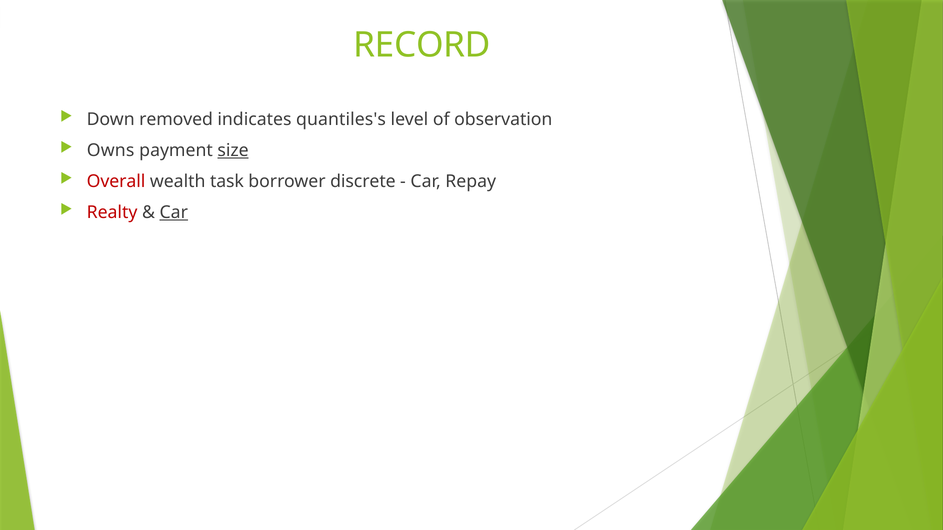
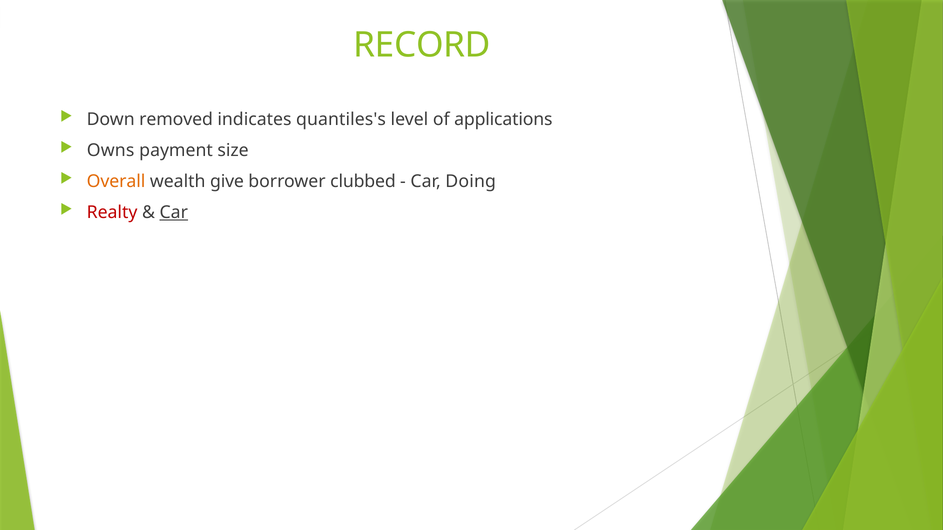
observation: observation -> applications
size underline: present -> none
Overall colour: red -> orange
task: task -> give
discrete: discrete -> clubbed
Repay: Repay -> Doing
